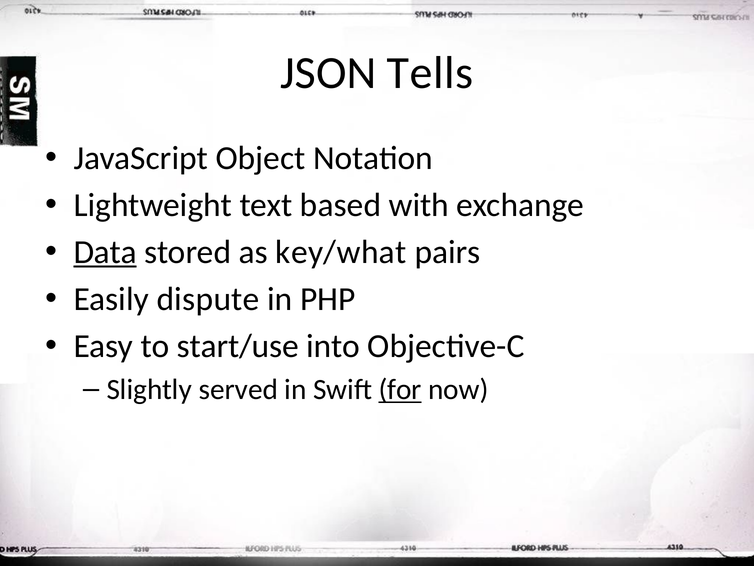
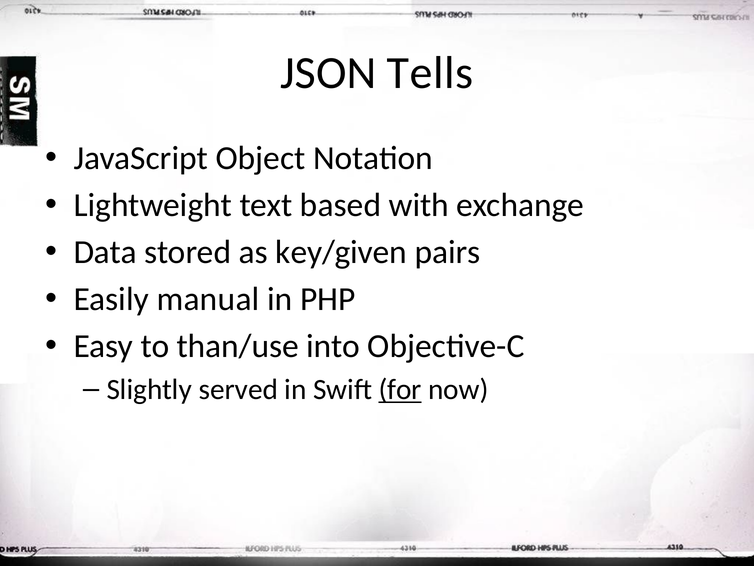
Data underline: present -> none
key/what: key/what -> key/given
dispute: dispute -> manual
start/use: start/use -> than/use
